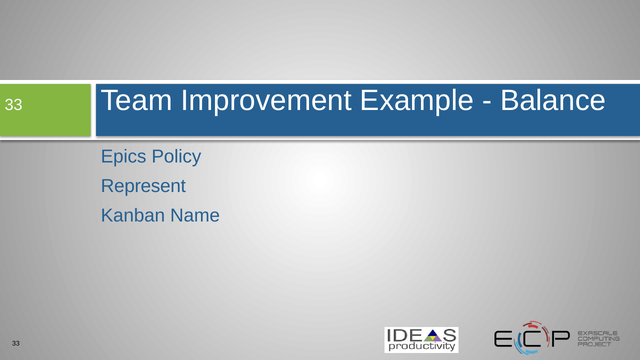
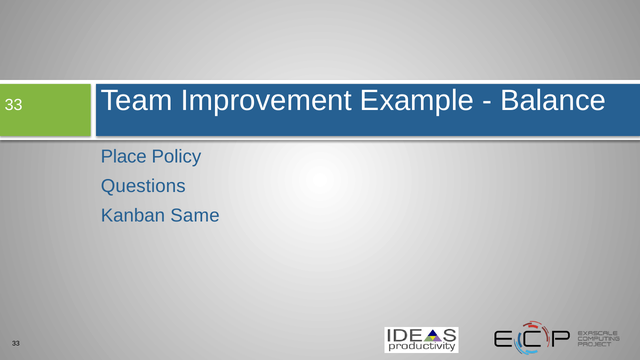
Epics: Epics -> Place
Represent: Represent -> Questions
Name: Name -> Same
